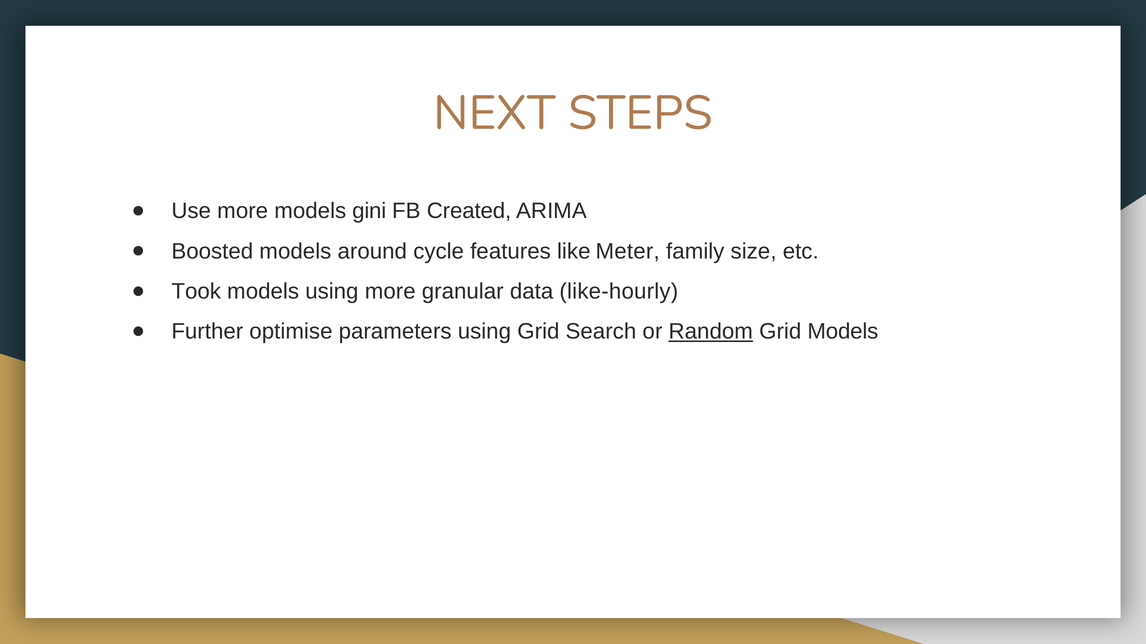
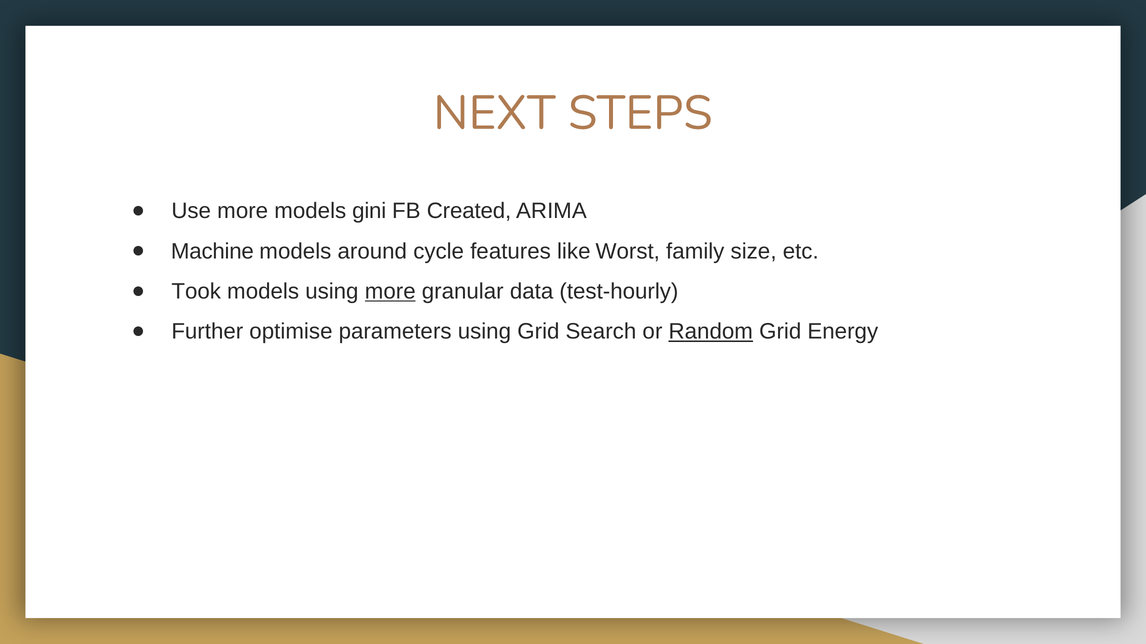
Boosted: Boosted -> Machine
Meter: Meter -> Worst
more at (390, 292) underline: none -> present
like-hourly: like-hourly -> test-hourly
Grid Models: Models -> Energy
